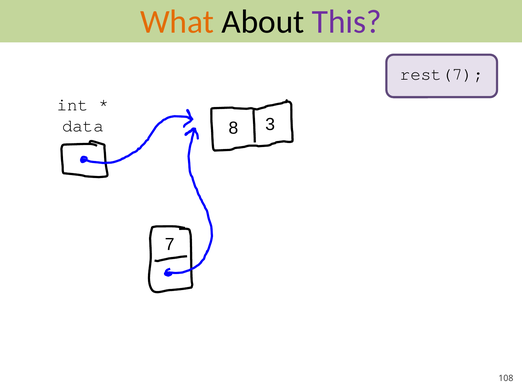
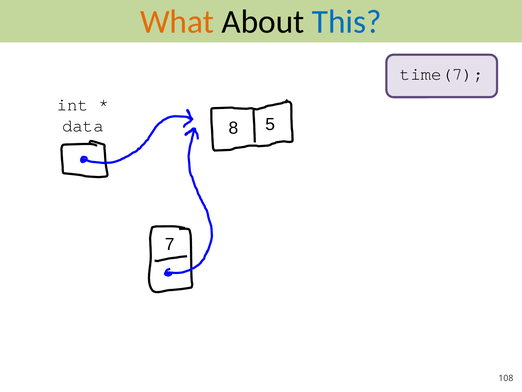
This colour: purple -> blue
rest(7: rest(7 -> time(7
3: 3 -> 5
